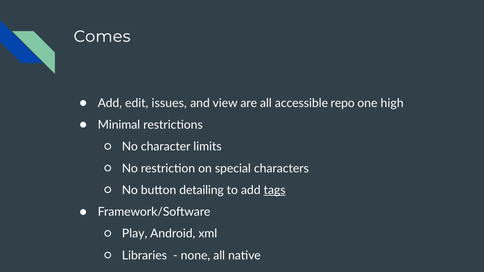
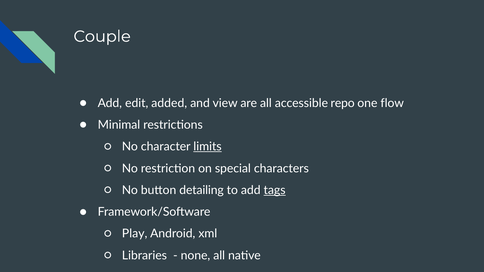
Comes: Comes -> Couple
issues: issues -> added
high: high -> flow
limits underline: none -> present
